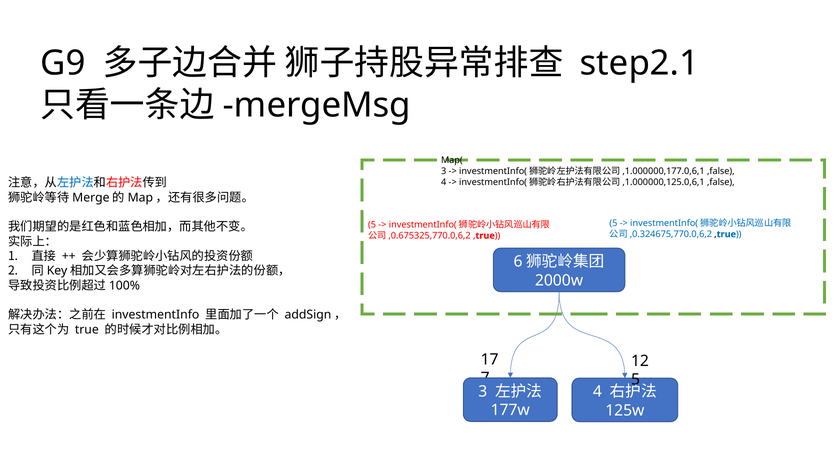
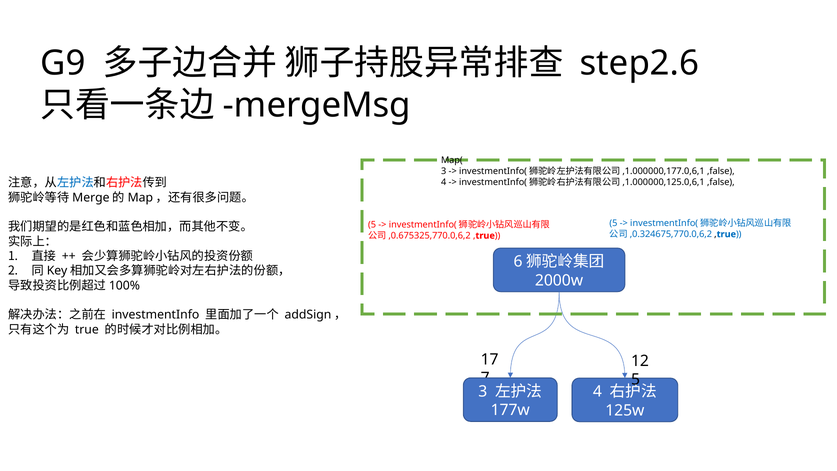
step2.1: step2.1 -> step2.6
